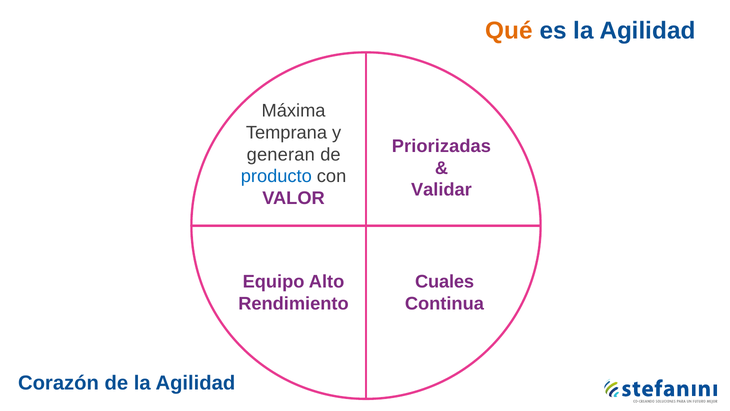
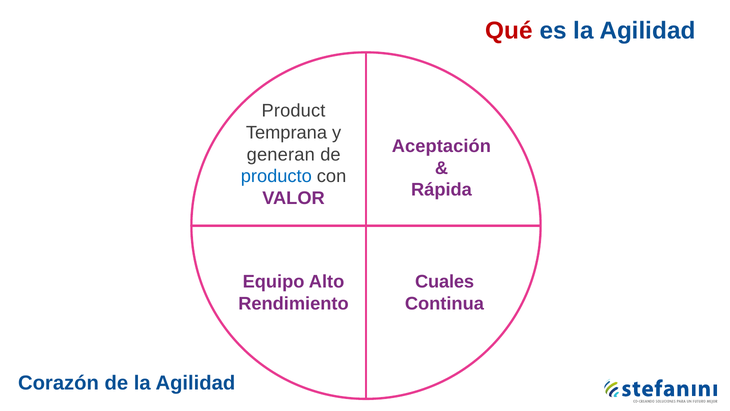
Qué colour: orange -> red
Máxima: Máxima -> Product
Priorizadas: Priorizadas -> Aceptación
Validar: Validar -> Rápida
